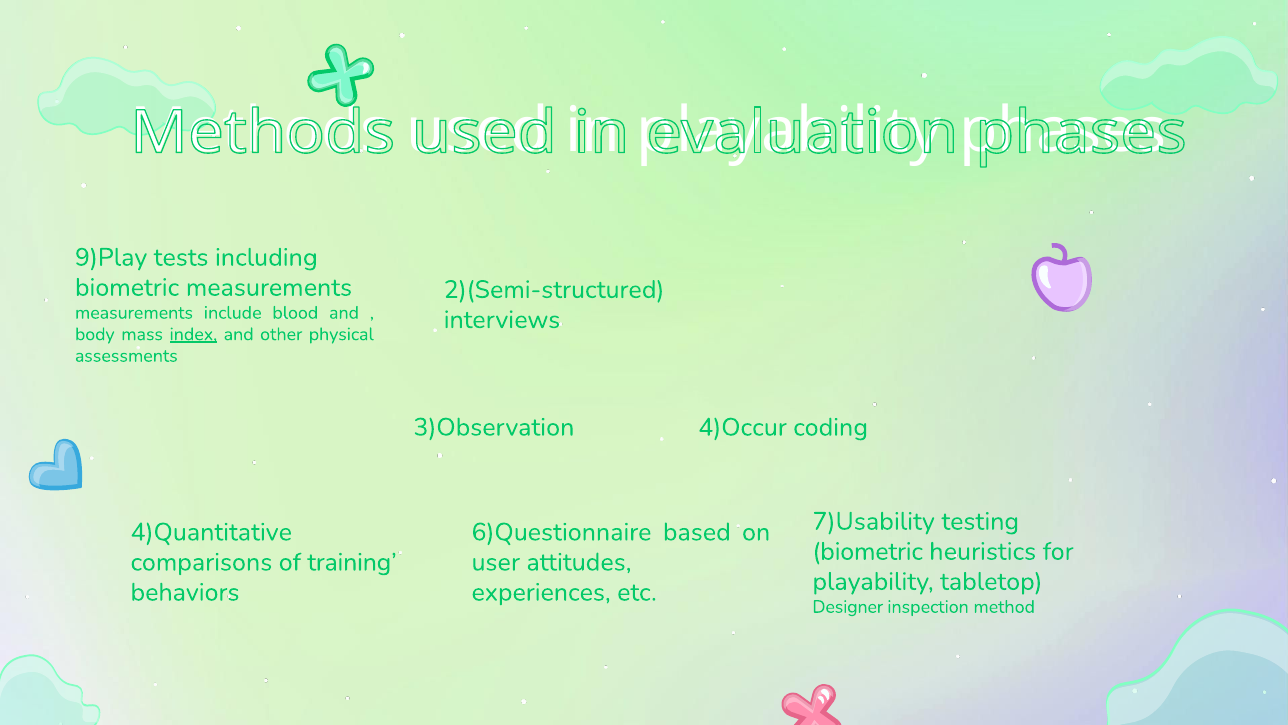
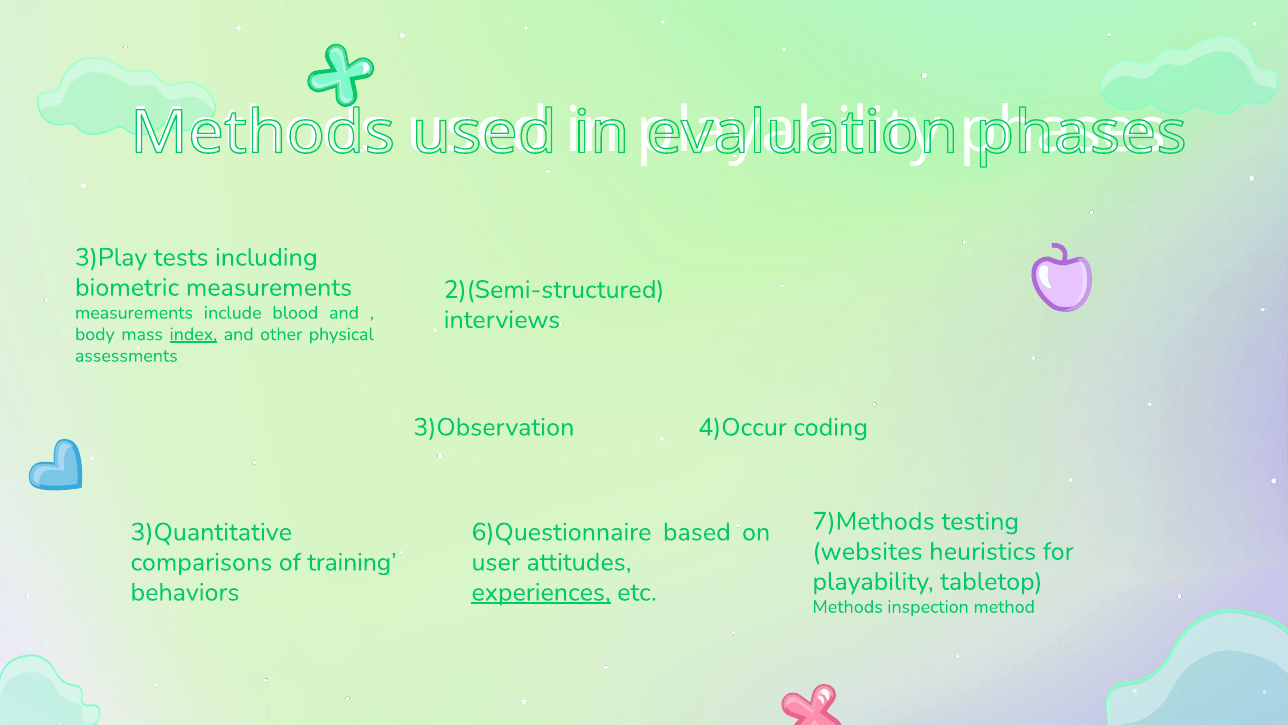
9)Play: 9)Play -> 3)Play
7)Usability: 7)Usability -> 7)Methods
4)Quantitative: 4)Quantitative -> 3)Quantitative
biometric at (868, 551): biometric -> websites
experiences underline: none -> present
Designer at (848, 606): Designer -> Methods
